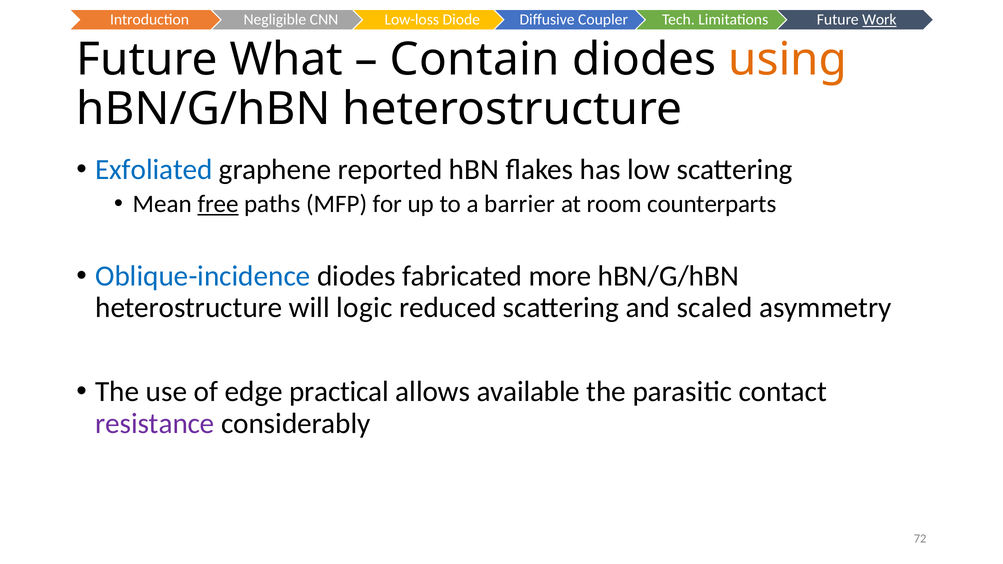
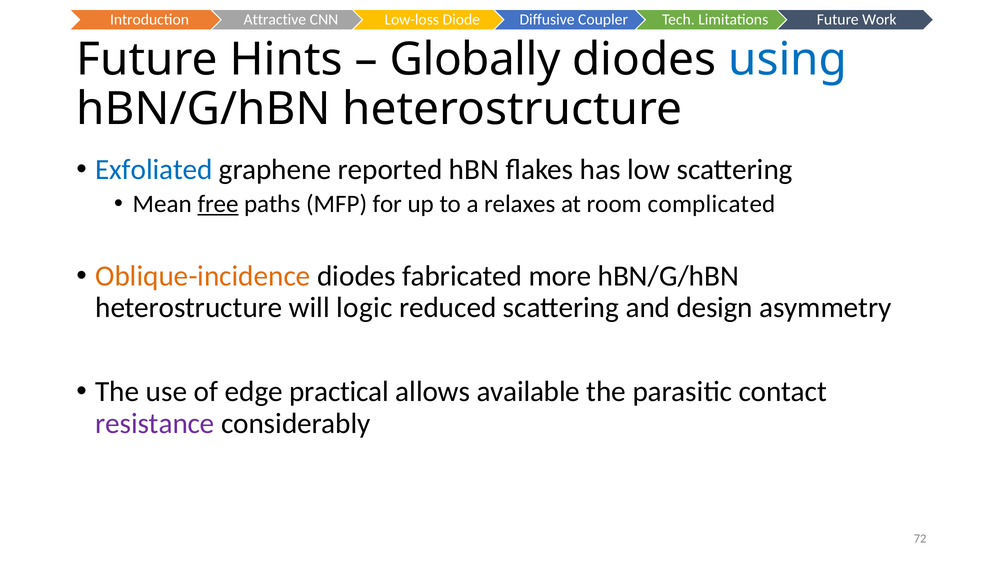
Negligible: Negligible -> Attractive
Work underline: present -> none
What: What -> Hints
Contain: Contain -> Globally
using colour: orange -> blue
barrier: barrier -> relaxes
counterparts: counterparts -> complicated
Oblique-incidence colour: blue -> orange
scaled: scaled -> design
